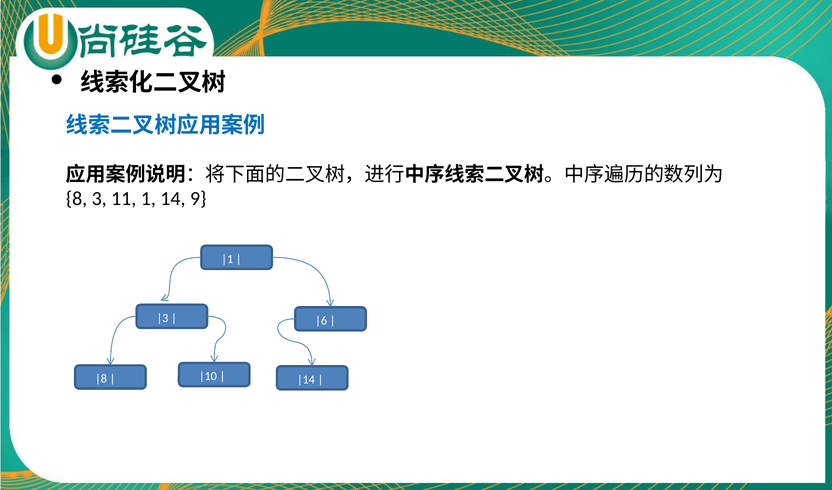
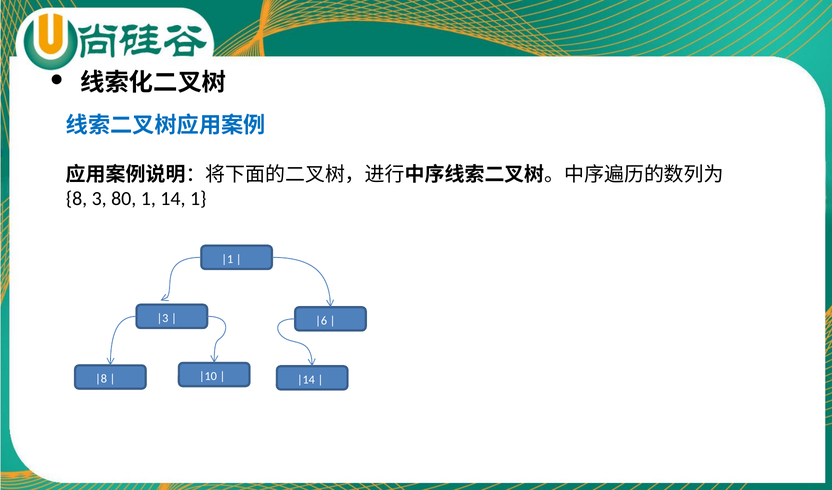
11: 11 -> 80
14 9: 9 -> 1
